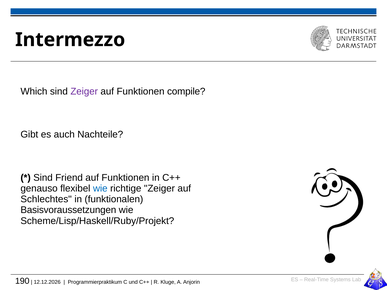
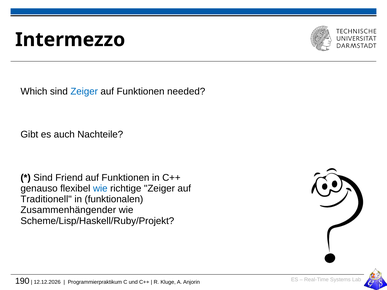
Zeiger at (84, 91) colour: purple -> blue
compile: compile -> needed
Schlechtes: Schlechtes -> Traditionell
Basisvoraussetzungen: Basisvoraussetzungen -> Zusammenhängender
